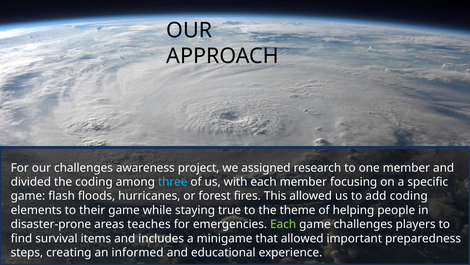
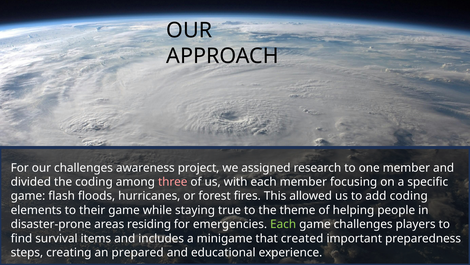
three colour: light blue -> pink
teaches: teaches -> residing
that allowed: allowed -> created
informed: informed -> prepared
